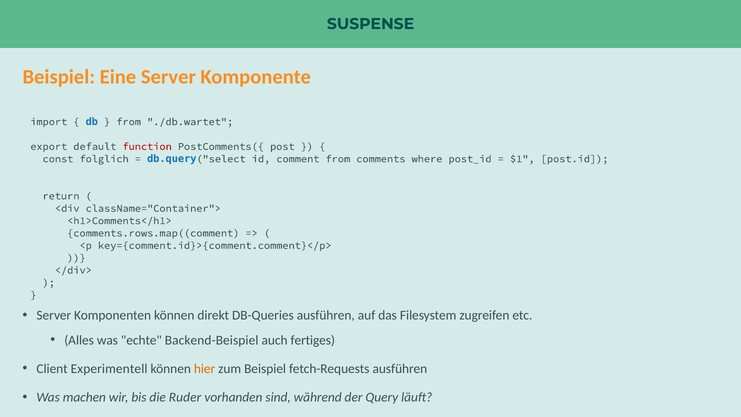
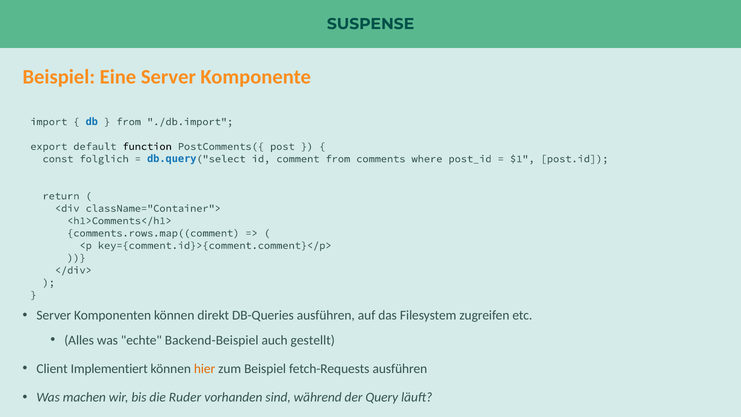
./db.wartet: ./db.wartet -> ./db.import
function colour: red -> black
fertiges: fertiges -> gestellt
Experimentell: Experimentell -> Implementiert
